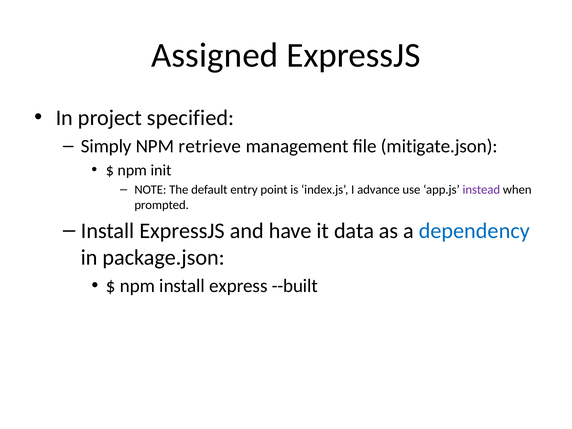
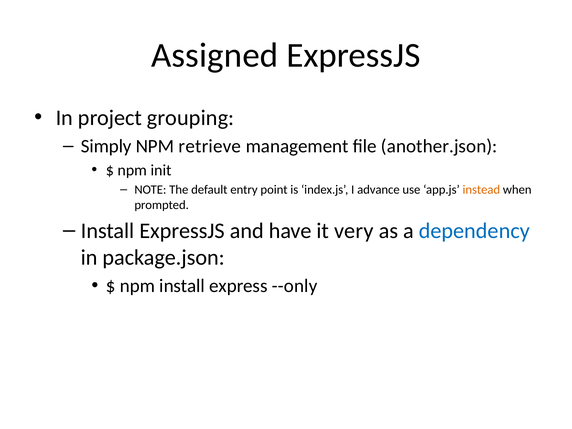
specified: specified -> grouping
mitigate.json: mitigate.json -> another.json
instead colour: purple -> orange
data: data -> very
--built: --built -> --only
